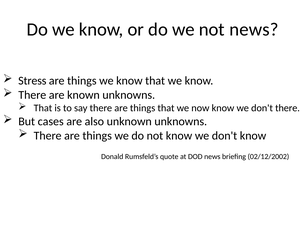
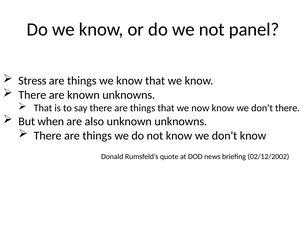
not news: news -> panel
cases: cases -> when
